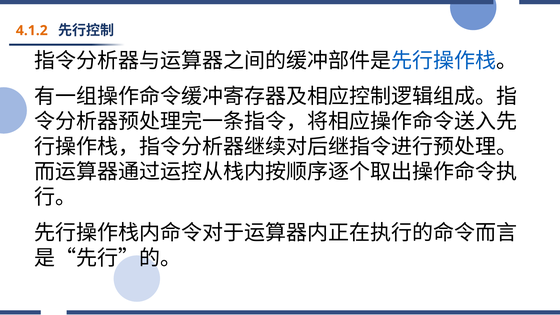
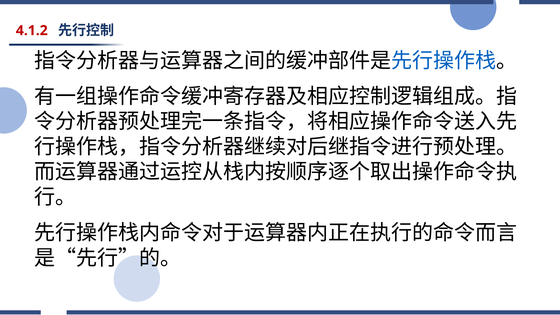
4.1.2 colour: orange -> red
